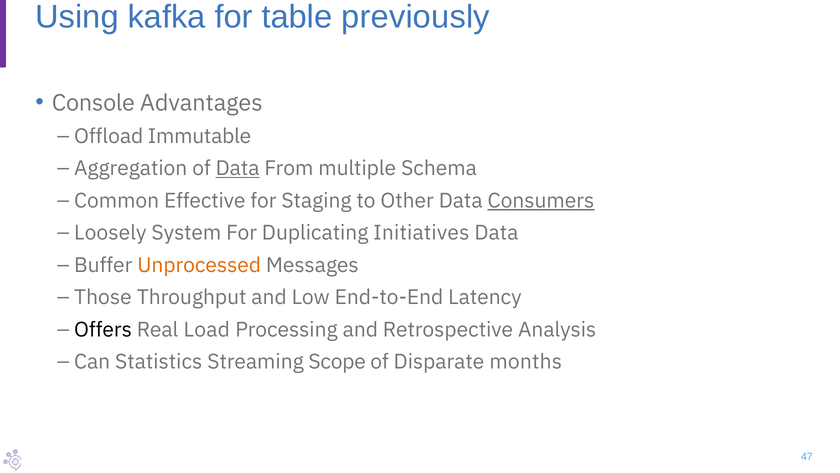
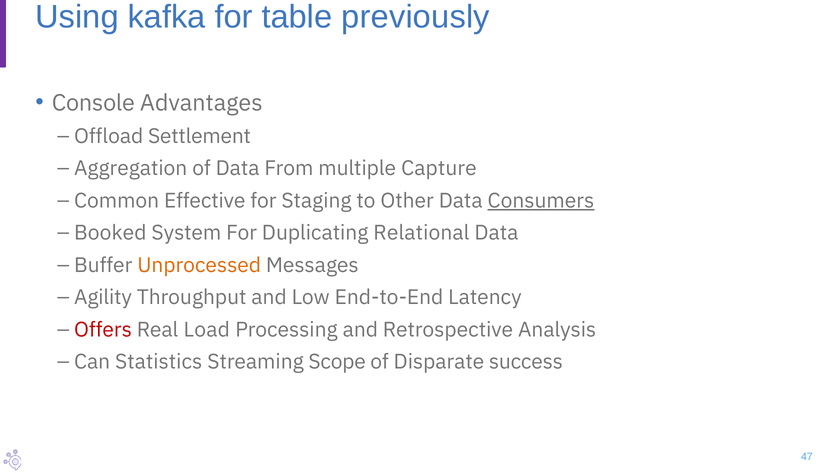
Immutable: Immutable -> Settlement
Data at (238, 168) underline: present -> none
Schema: Schema -> Capture
Loosely: Loosely -> Booked
Initiatives: Initiatives -> Relational
Those: Those -> Agility
Offers colour: black -> red
months: months -> success
